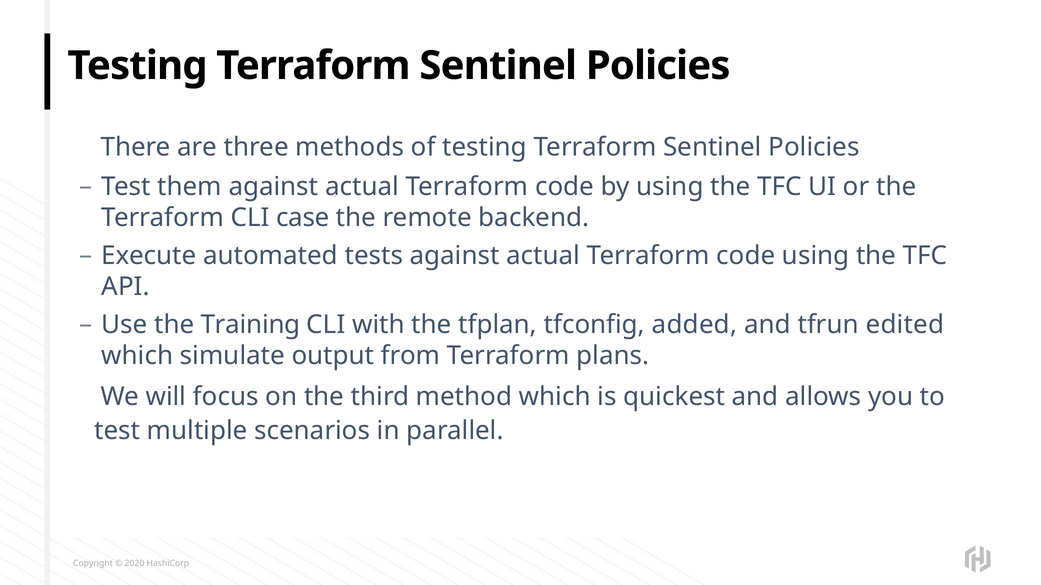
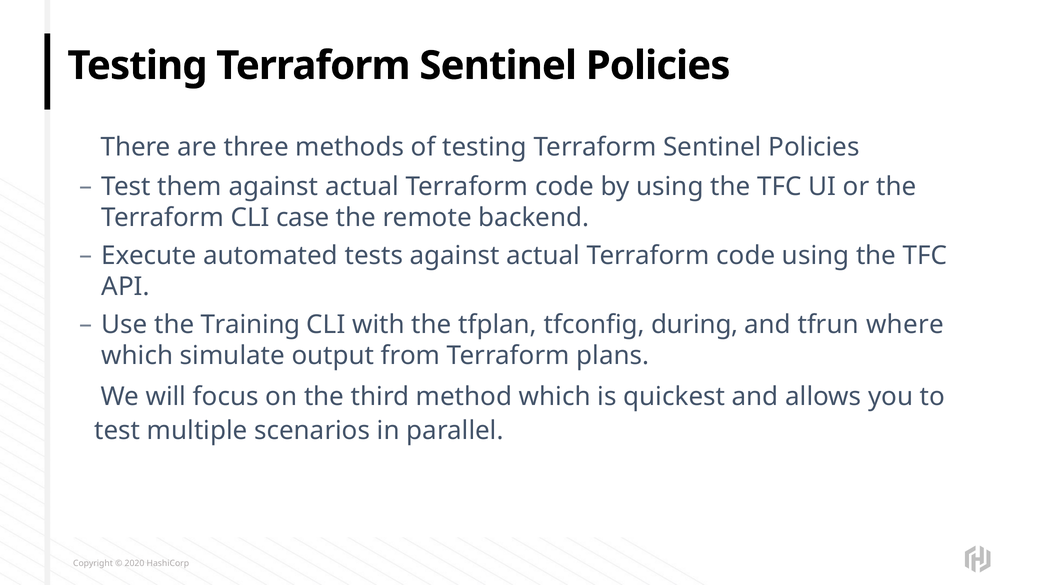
added: added -> during
edited: edited -> where
